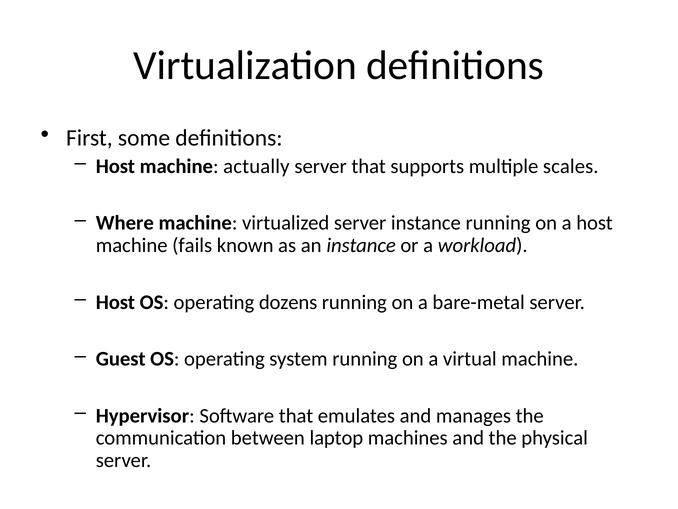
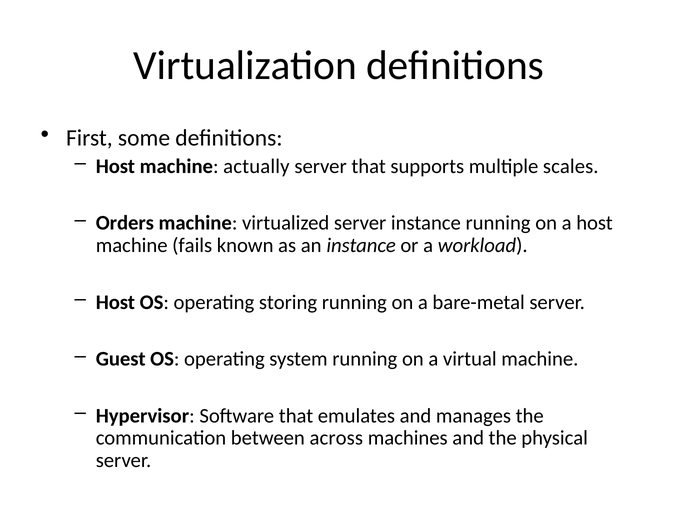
Where: Where -> Orders
dozens: dozens -> storing
laptop: laptop -> across
